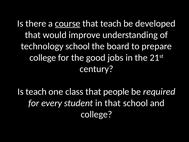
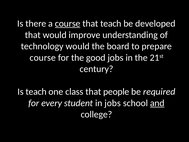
technology school: school -> would
college at (43, 58): college -> course
in that: that -> jobs
and underline: none -> present
